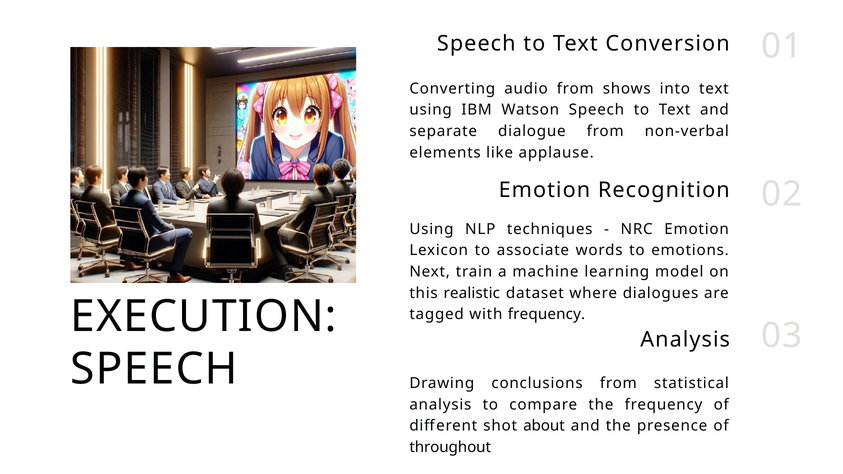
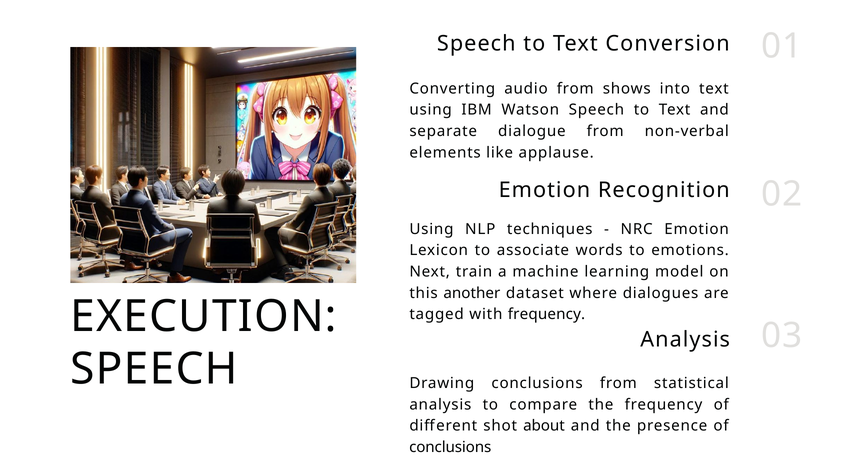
realistic: realistic -> another
throughout at (450, 447): throughout -> conclusions
